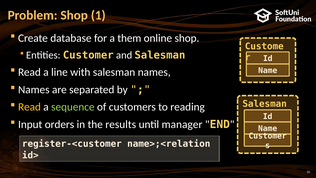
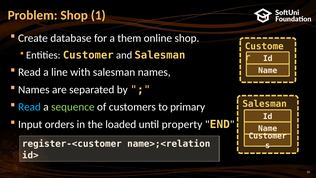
Read at (29, 107) colour: yellow -> light blue
reading: reading -> primary
results: results -> loaded
manager: manager -> property
